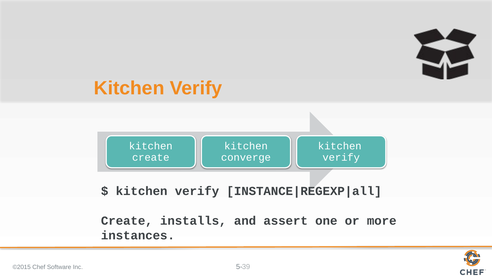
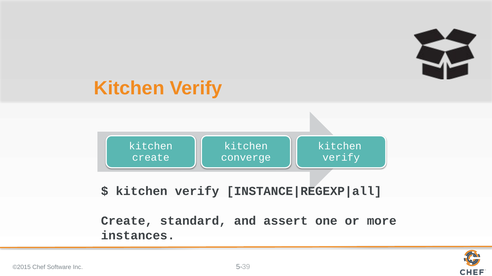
installs: installs -> standard
